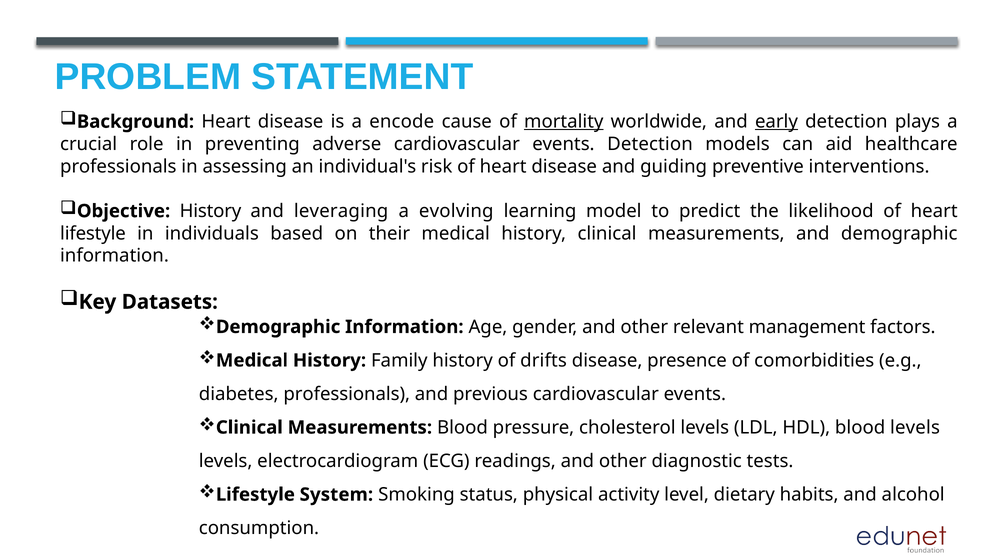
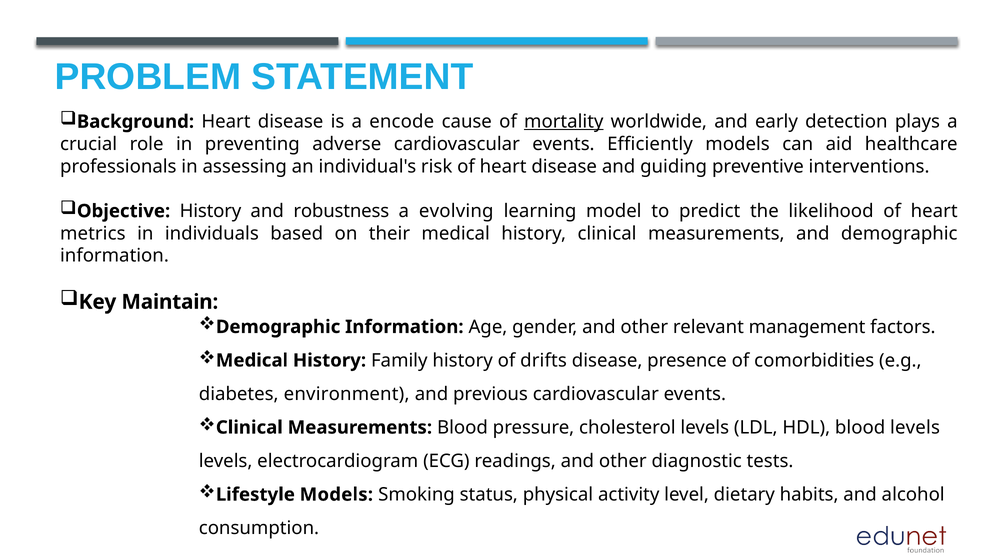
early underline: present -> none
events Detection: Detection -> Efficiently
leveraging: leveraging -> robustness
lifestyle at (93, 233): lifestyle -> metrics
Datasets: Datasets -> Maintain
diabetes professionals: professionals -> environment
Lifestyle System: System -> Models
